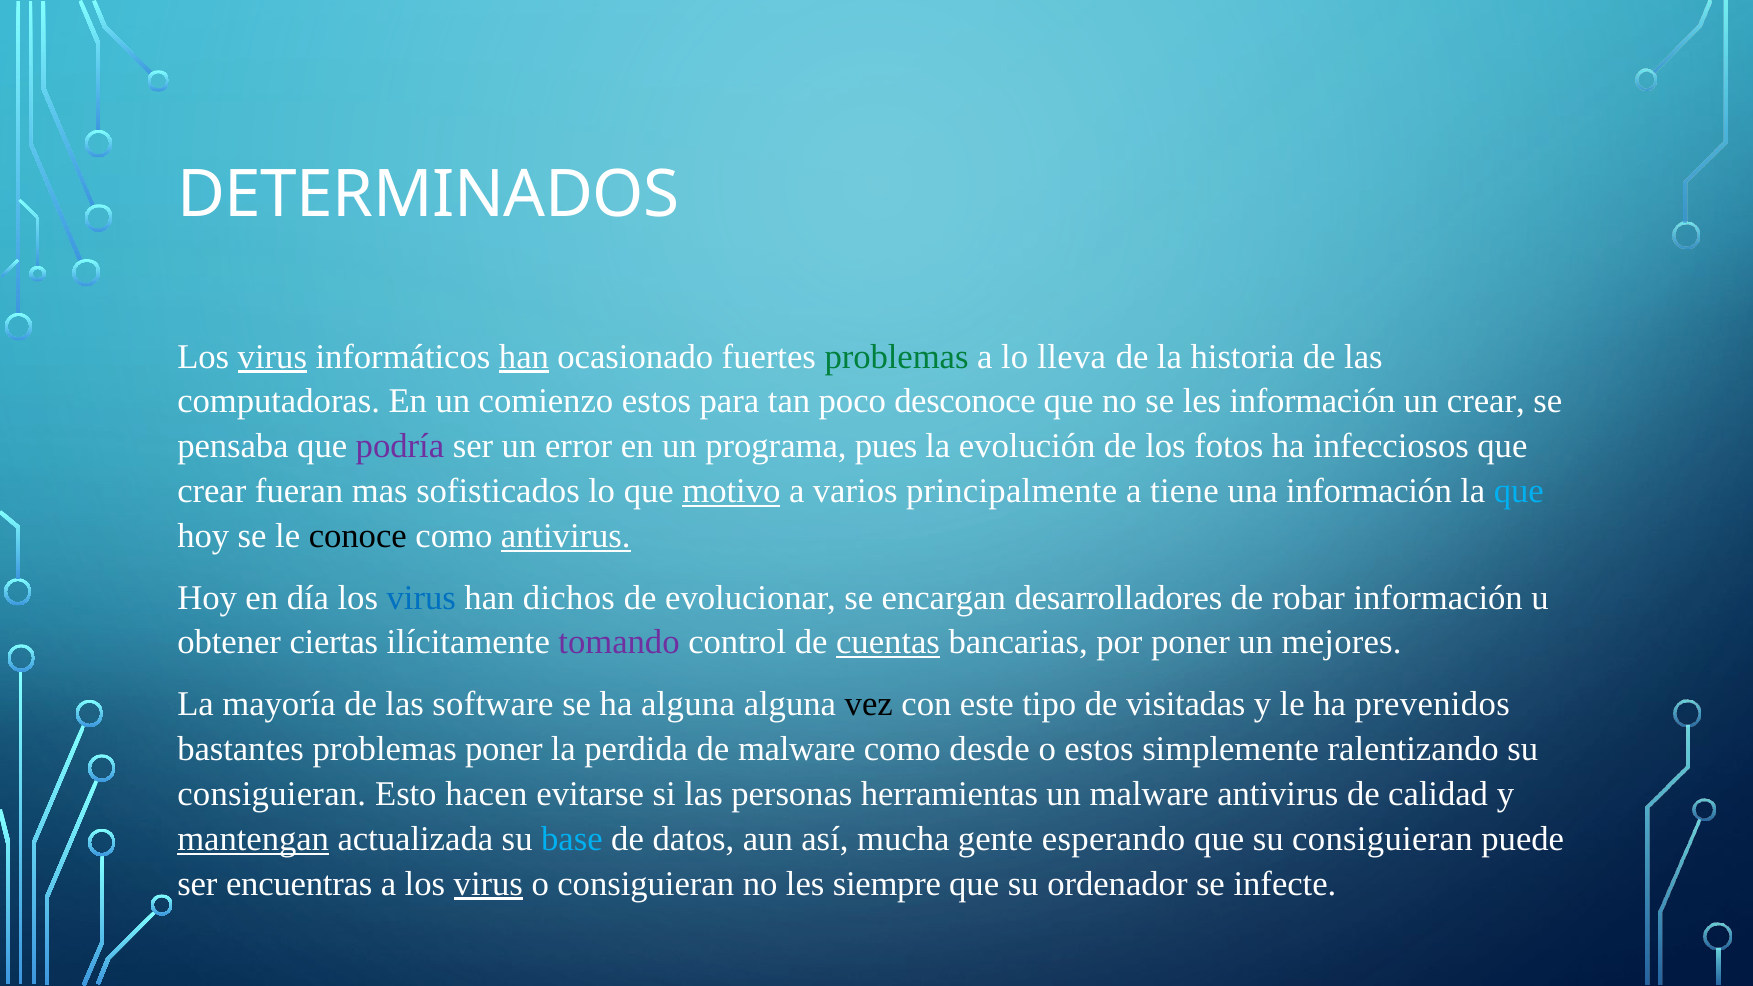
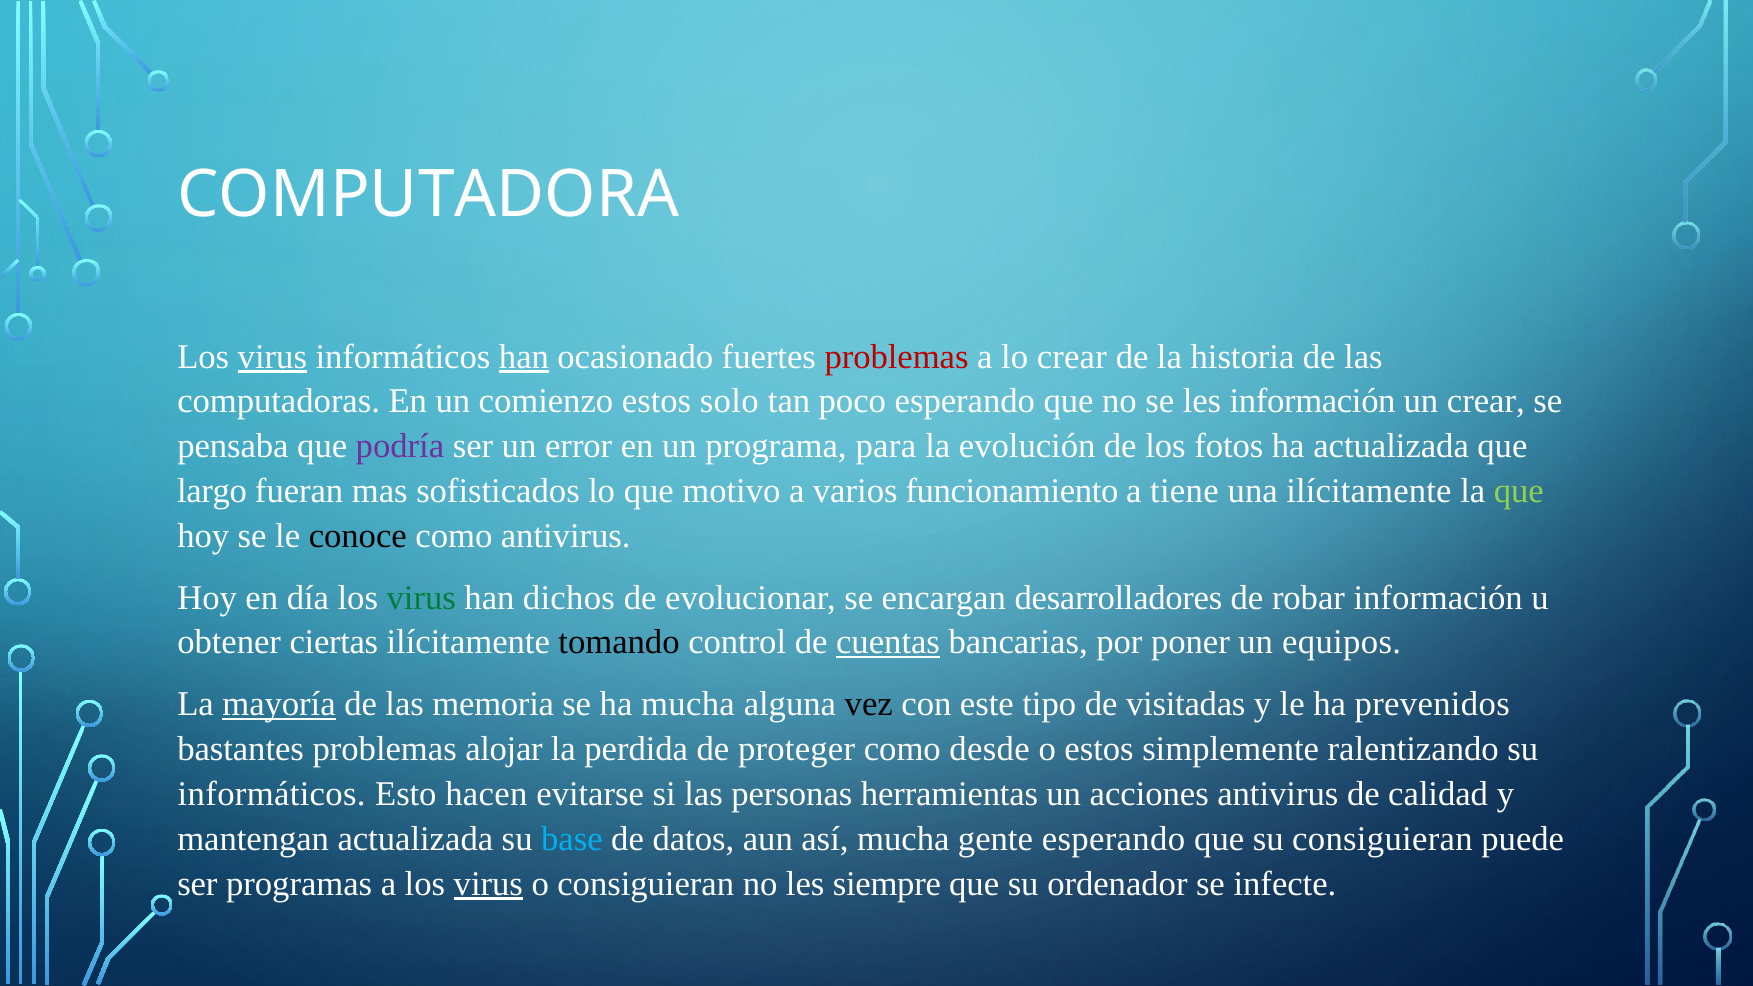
DETERMINADOS: DETERMINADOS -> COMPUTADORA
problemas at (897, 357) colour: green -> red
lo lleva: lleva -> crear
para: para -> solo
poco desconoce: desconoce -> esperando
pues: pues -> para
ha infecciosos: infecciosos -> actualizada
crear at (212, 491): crear -> largo
motivo underline: present -> none
principalmente: principalmente -> funcionamiento
una información: información -> ilícitamente
que at (1519, 491) colour: light blue -> light green
antivirus at (566, 536) underline: present -> none
virus at (421, 598) colour: blue -> green
tomando colour: purple -> black
mejores: mejores -> equipos
mayoría underline: none -> present
software: software -> memoria
ha alguna: alguna -> mucha
problemas poner: poner -> alojar
de malware: malware -> proteger
consiguieran at (272, 794): consiguieran -> informáticos
un malware: malware -> acciones
mantengan underline: present -> none
encuentras: encuentras -> programas
